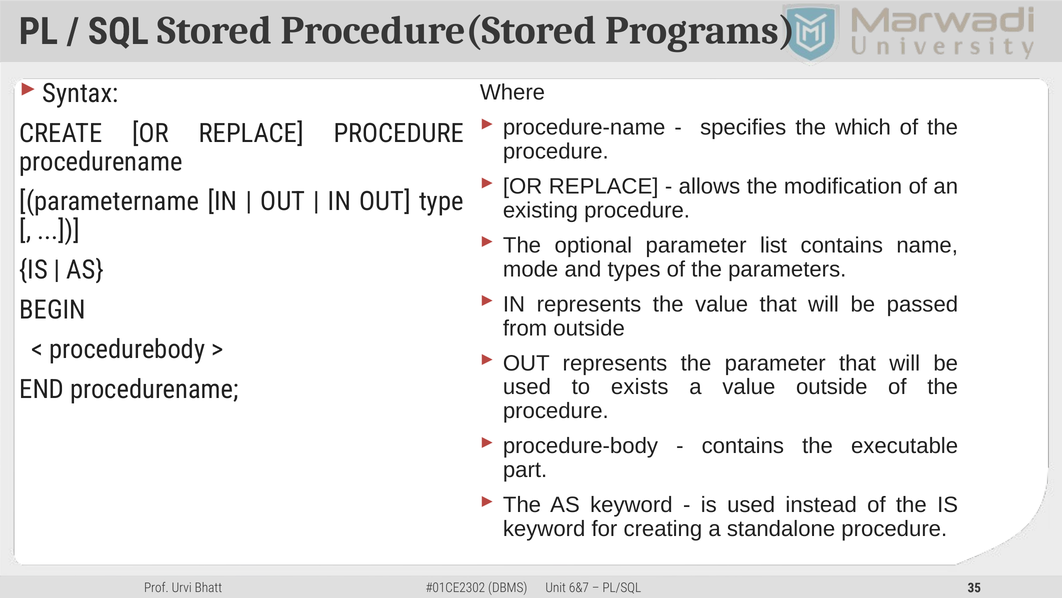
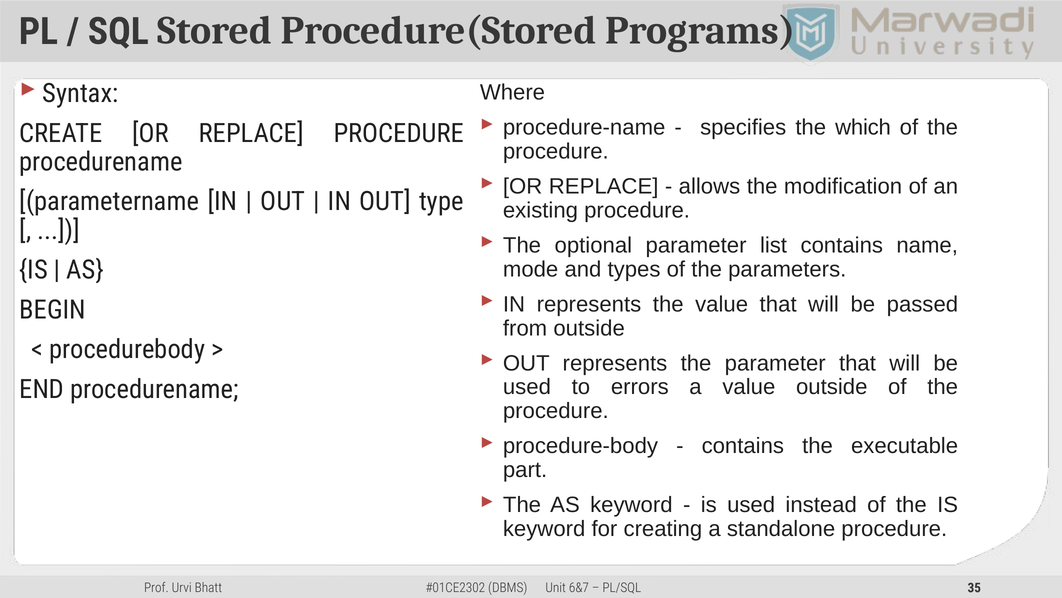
exists: exists -> errors
